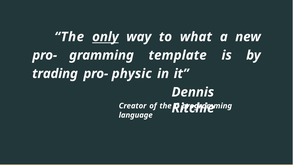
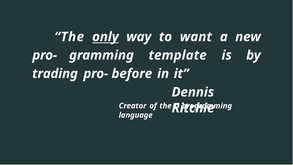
what: what -> want
physic: physic -> before
